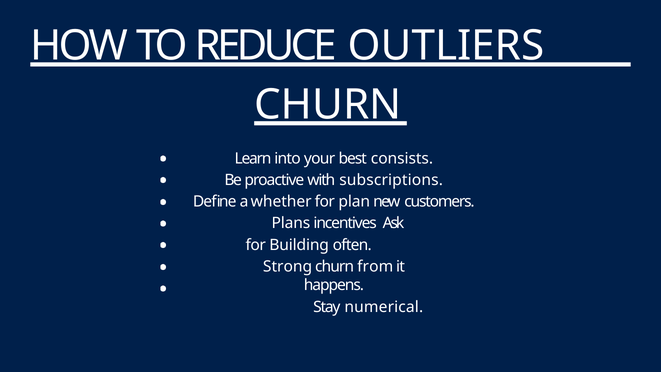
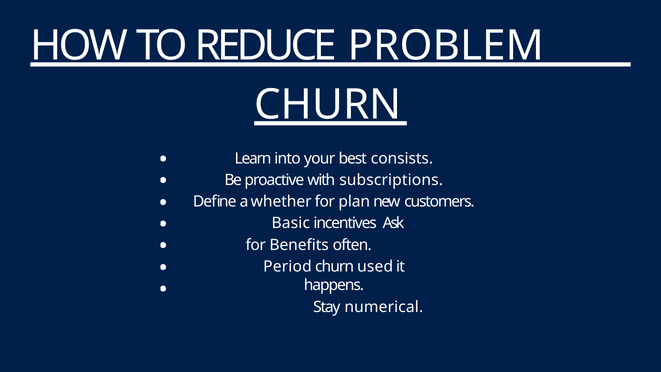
OUTLIERS: OUTLIERS -> PROBLEM
Plans: Plans -> Basic
Building: Building -> Benefits
Strong: Strong -> Period
from: from -> used
